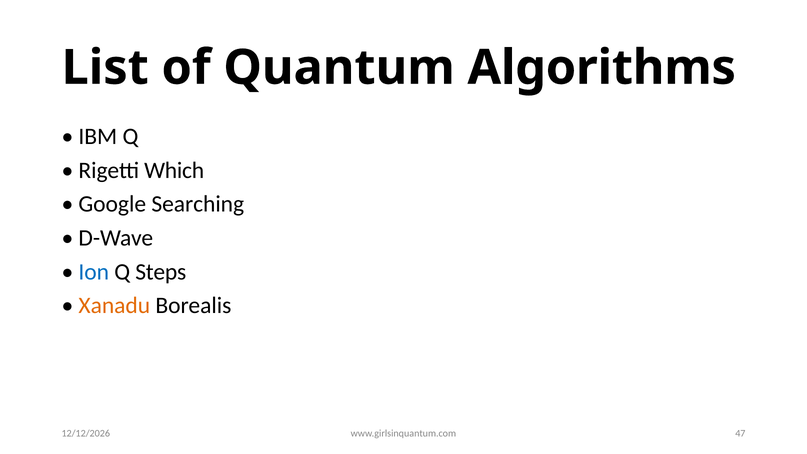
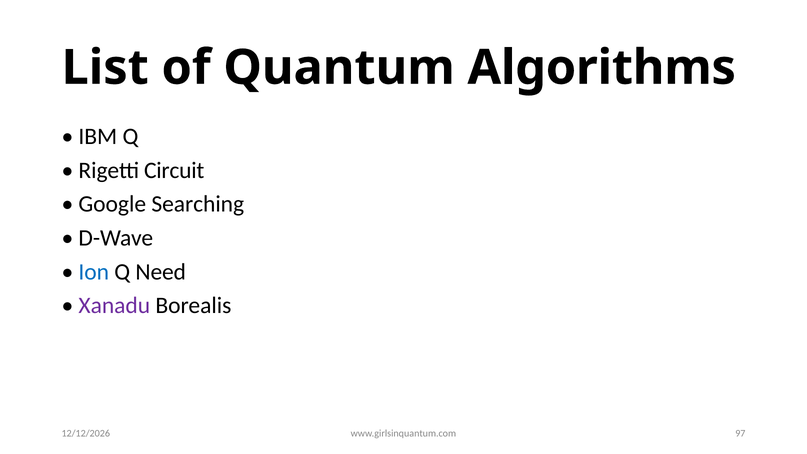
Which: Which -> Circuit
Steps: Steps -> Need
Xanadu colour: orange -> purple
47: 47 -> 97
